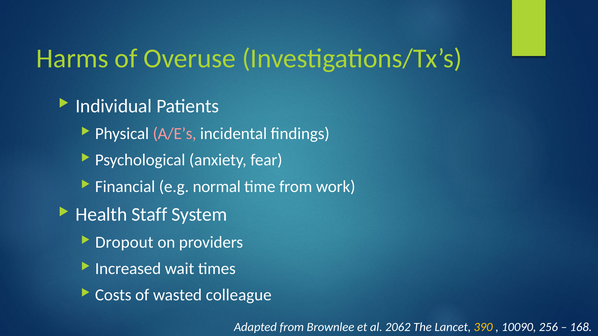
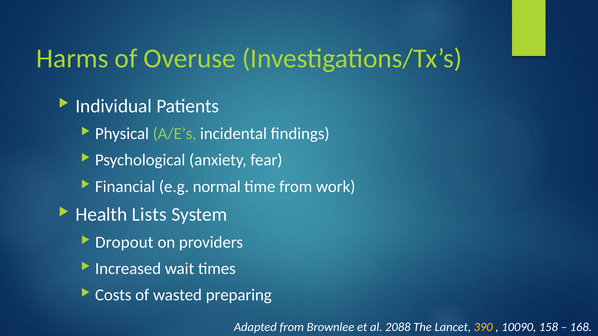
A/E’s colour: pink -> light green
Staff: Staff -> Lists
colleague: colleague -> preparing
2062: 2062 -> 2088
256: 256 -> 158
